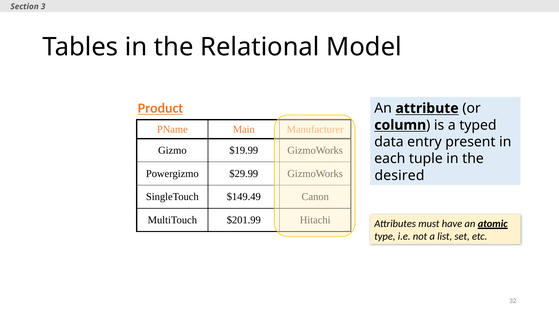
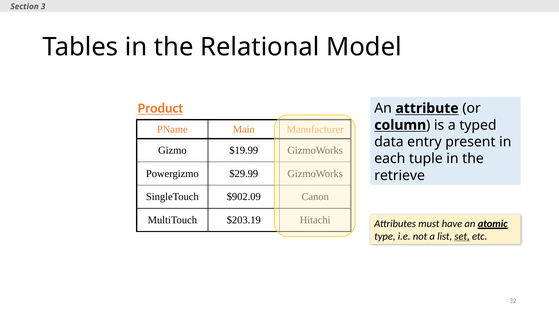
desired: desired -> retrieve
$149.49: $149.49 -> $902.09
$201.99: $201.99 -> $203.19
set underline: none -> present
